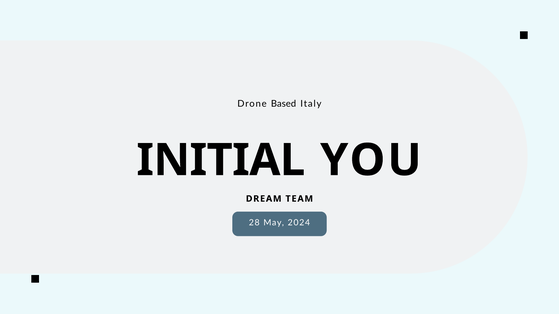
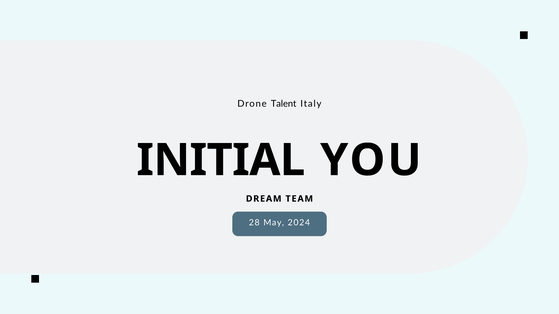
Based: Based -> Talent
